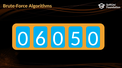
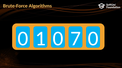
6: 6 -> 1
5: 5 -> 7
